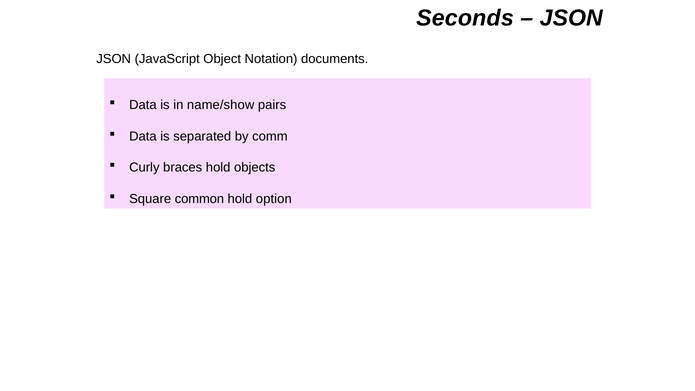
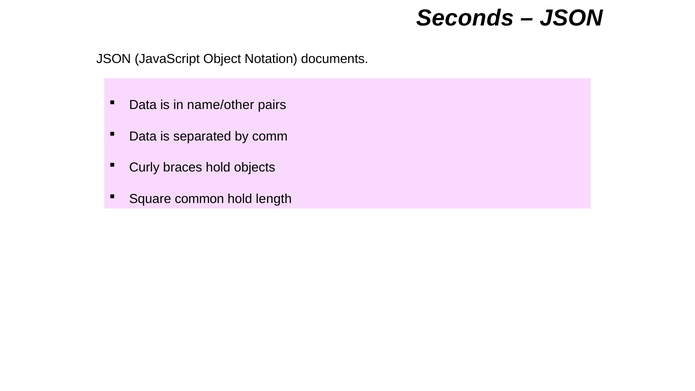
name/show: name/show -> name/other
option: option -> length
